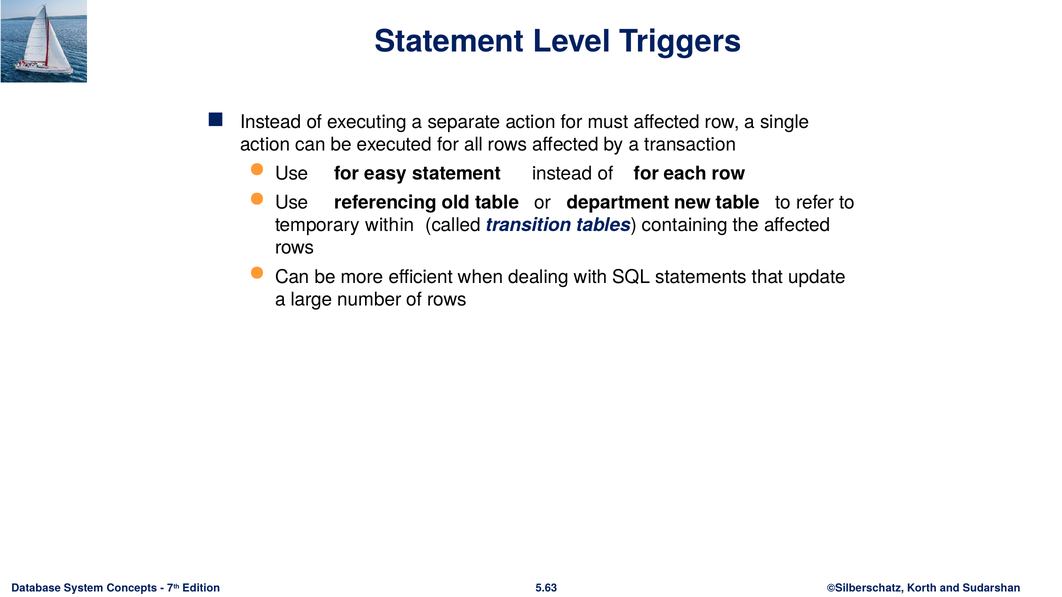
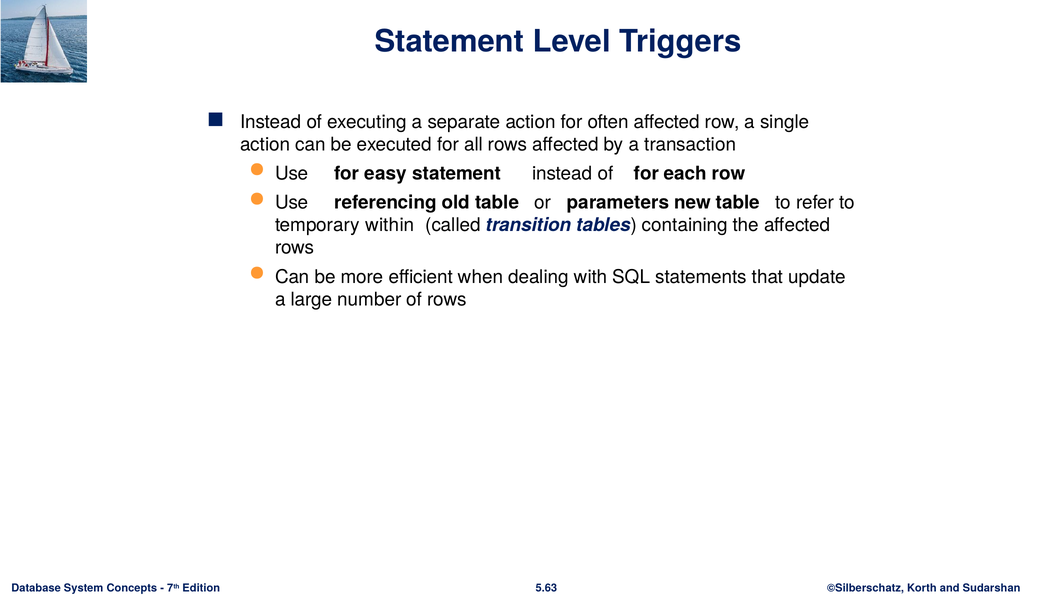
must: must -> often
department: department -> parameters
